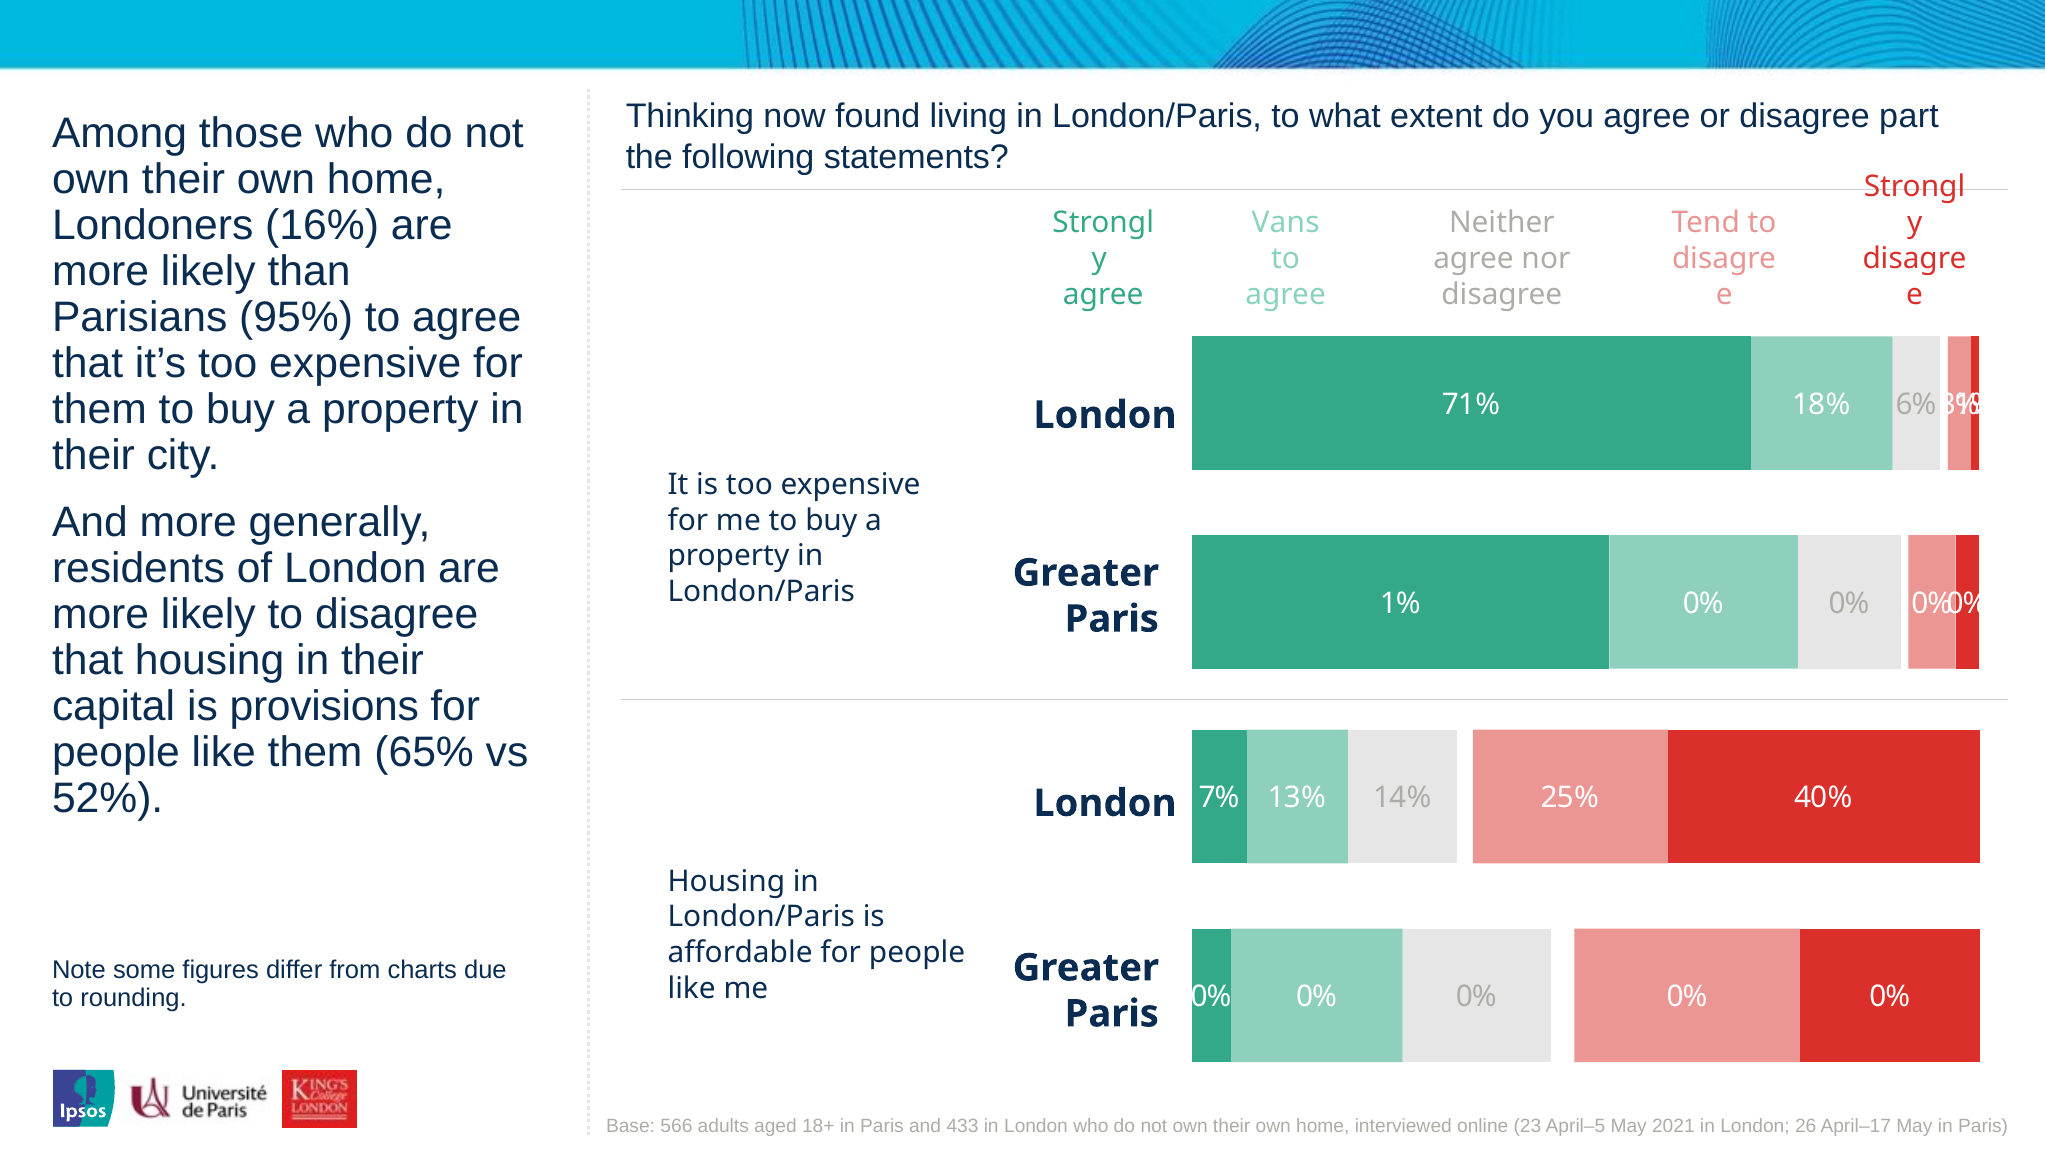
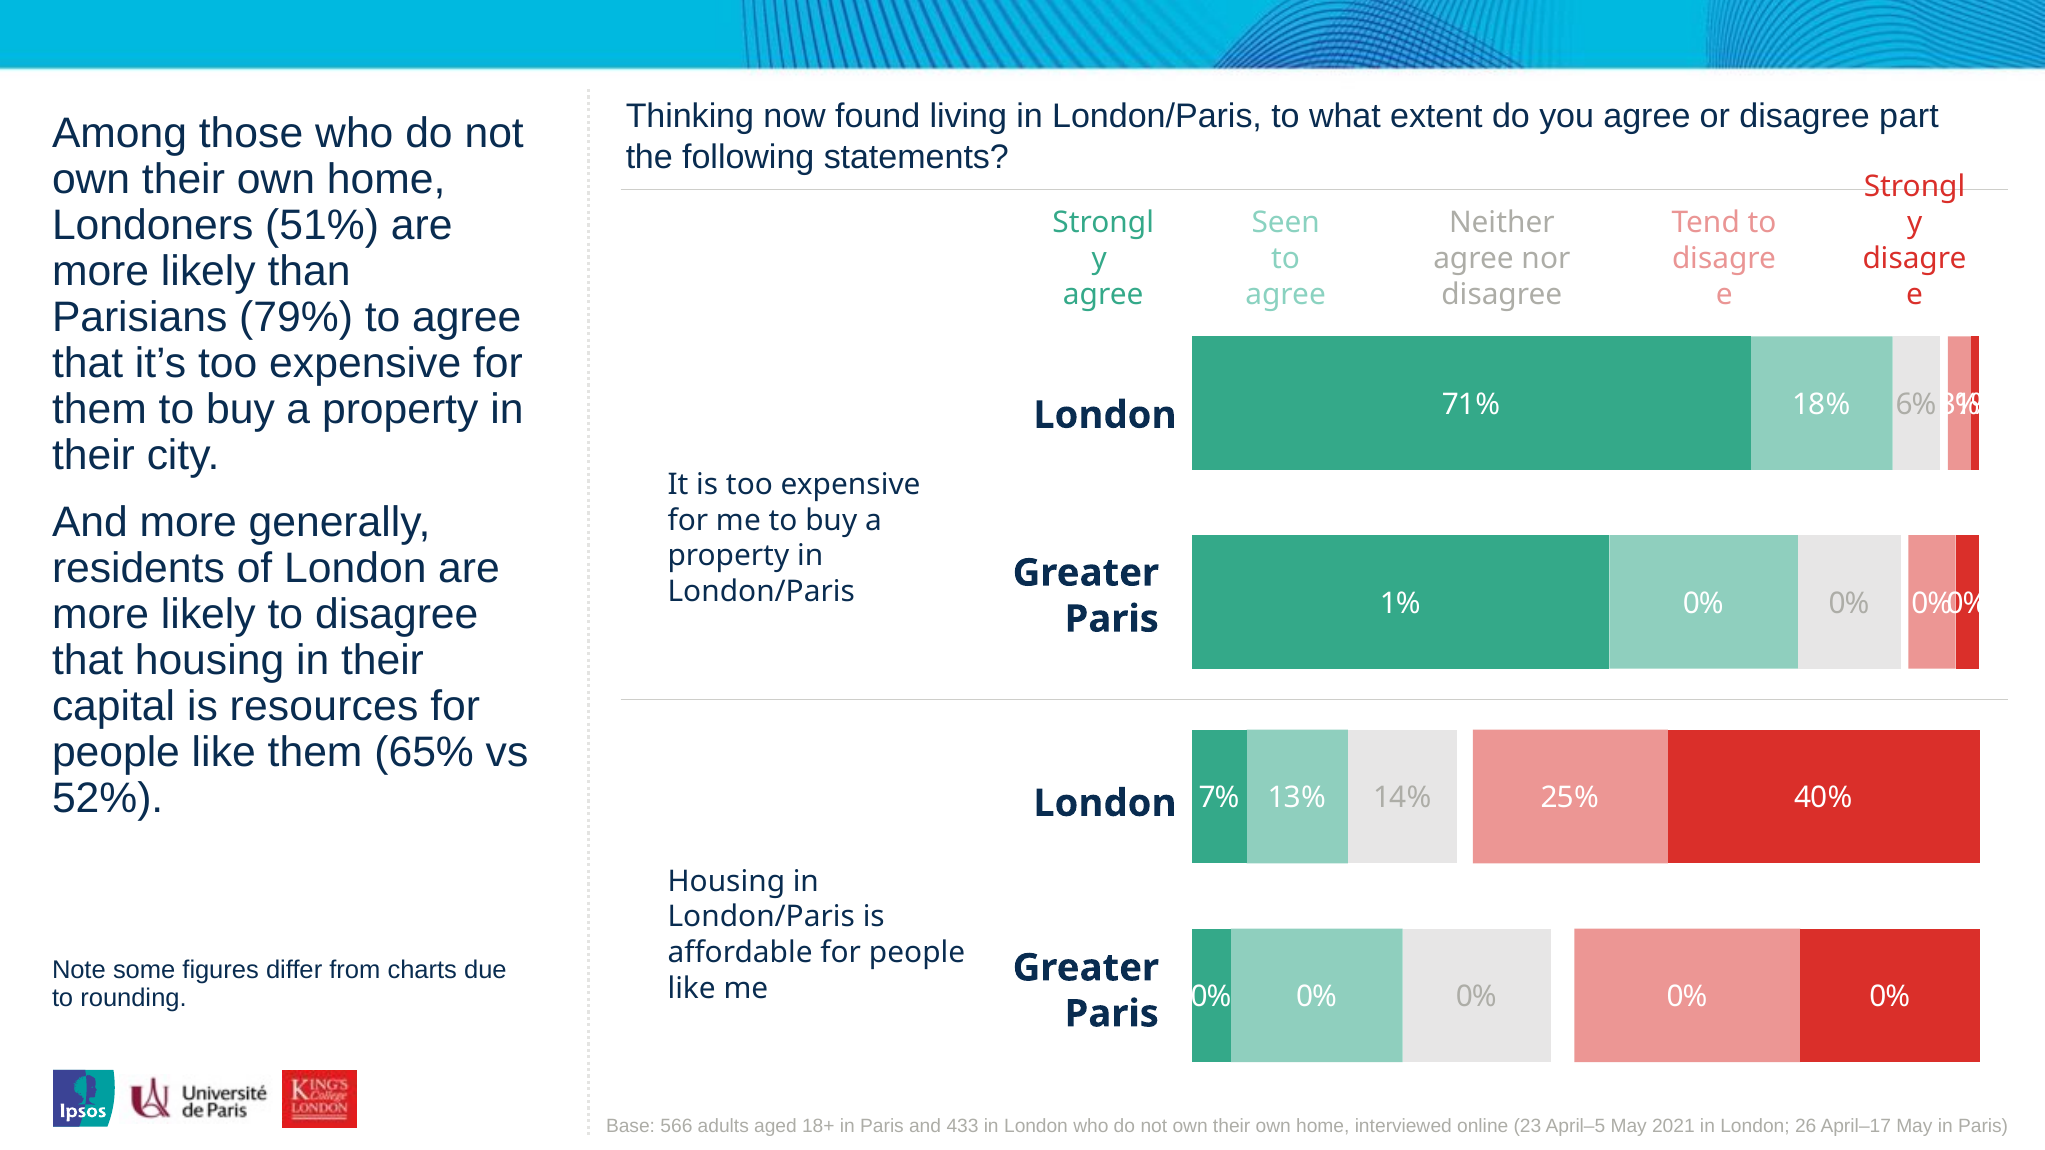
16%: 16% -> 51%
Vans: Vans -> Seen
95%: 95% -> 79%
provisions: provisions -> resources
